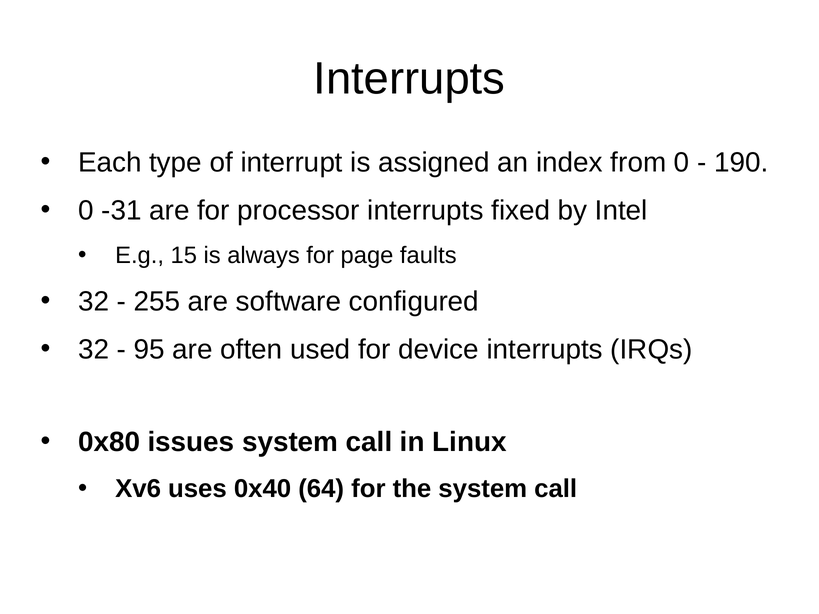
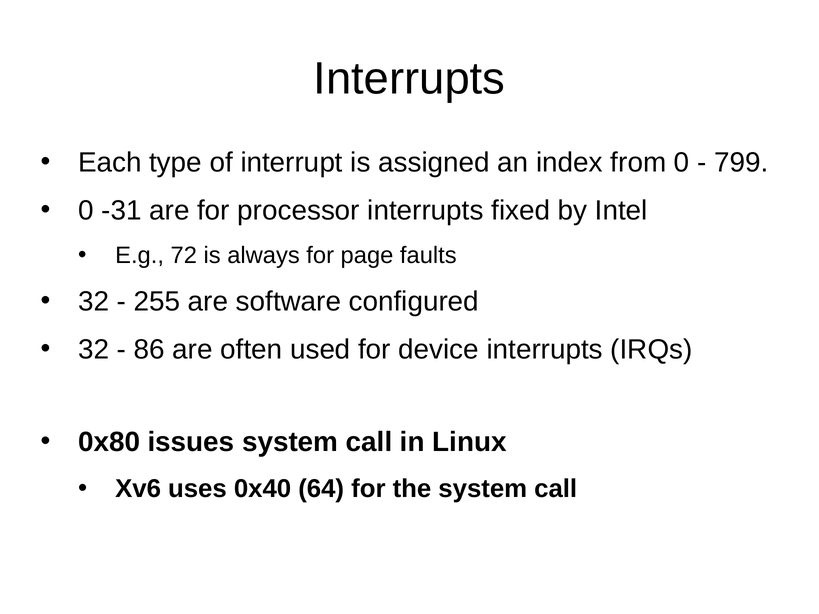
190: 190 -> 799
15: 15 -> 72
95: 95 -> 86
